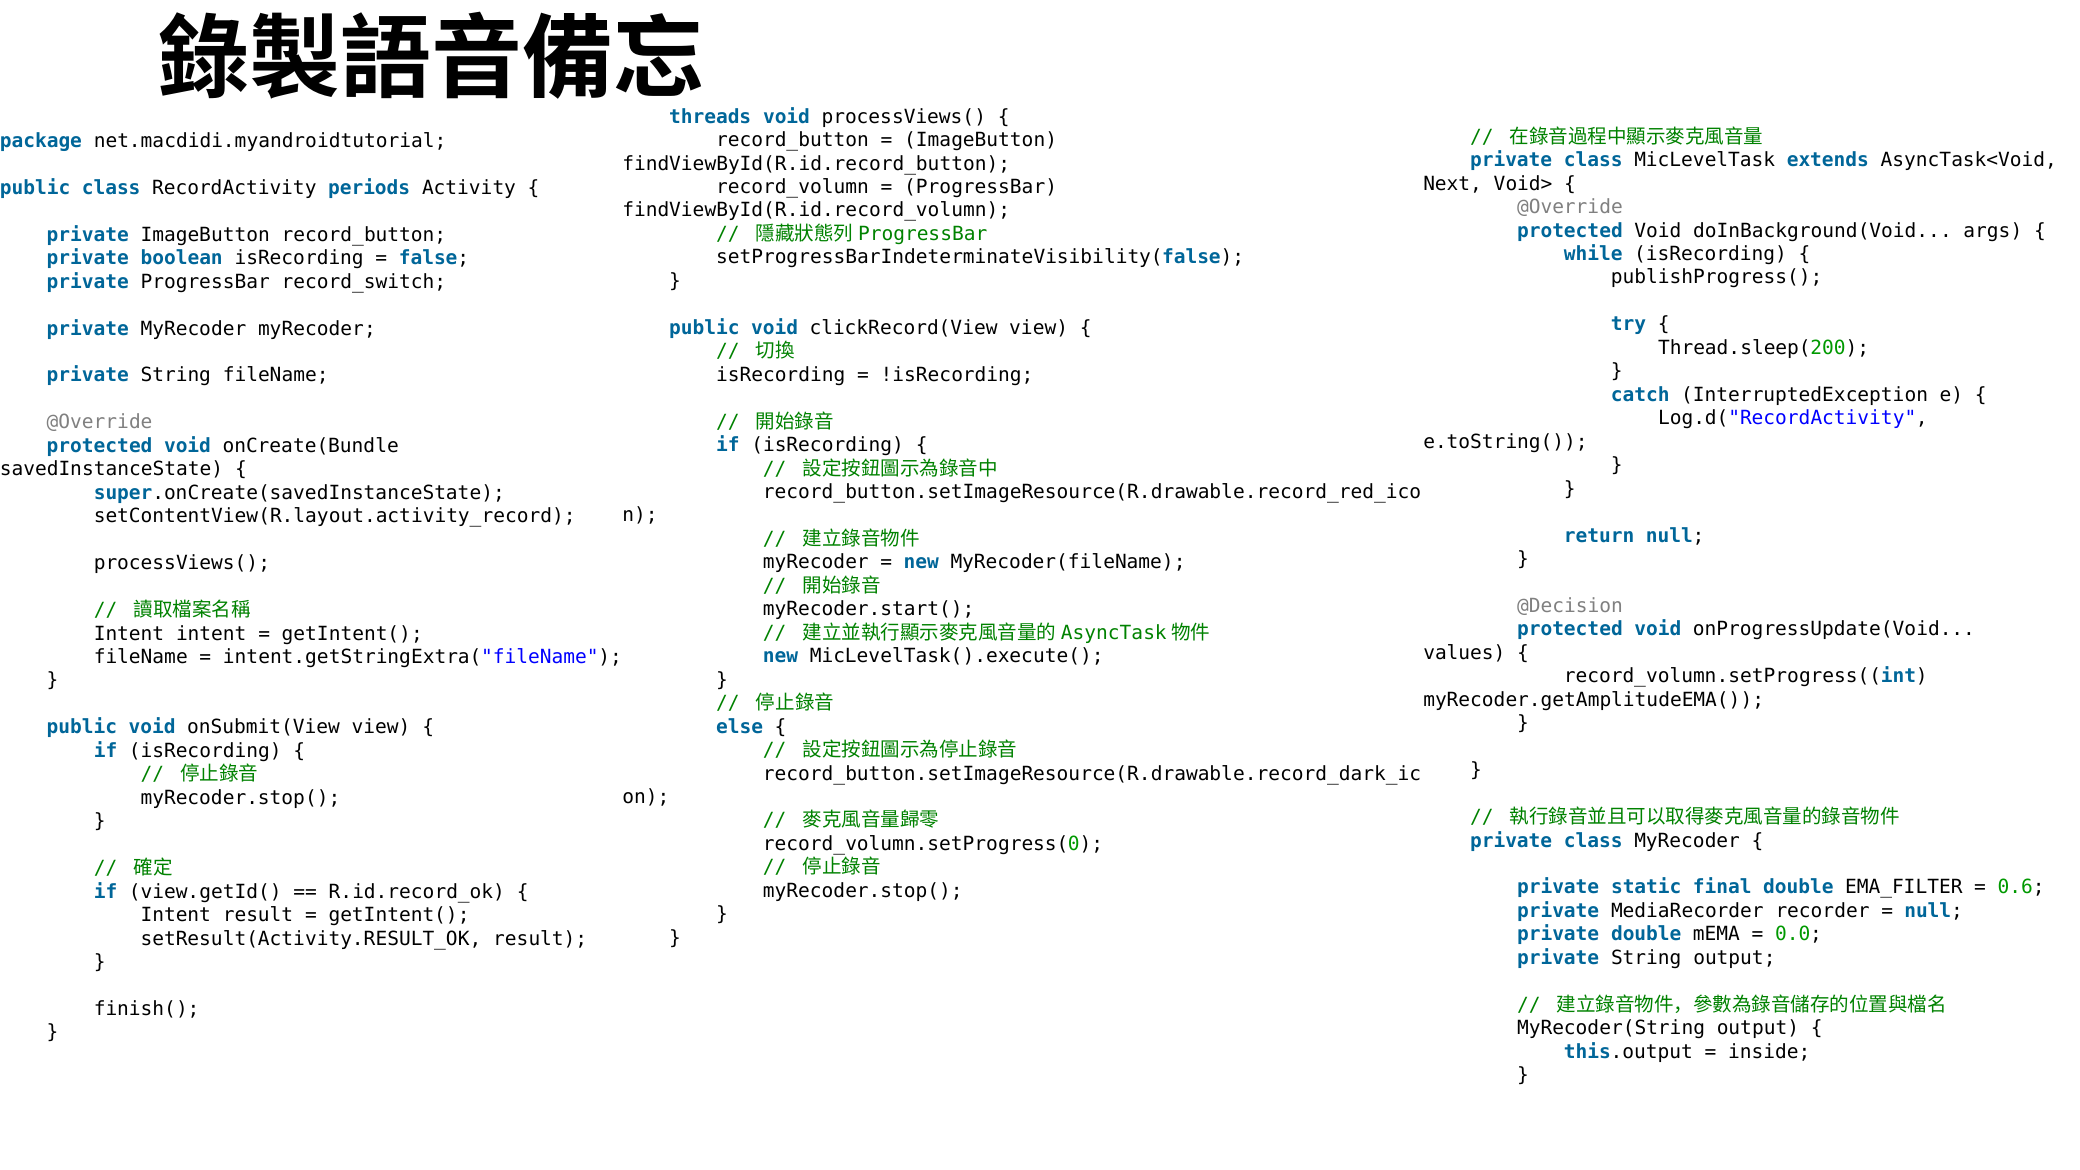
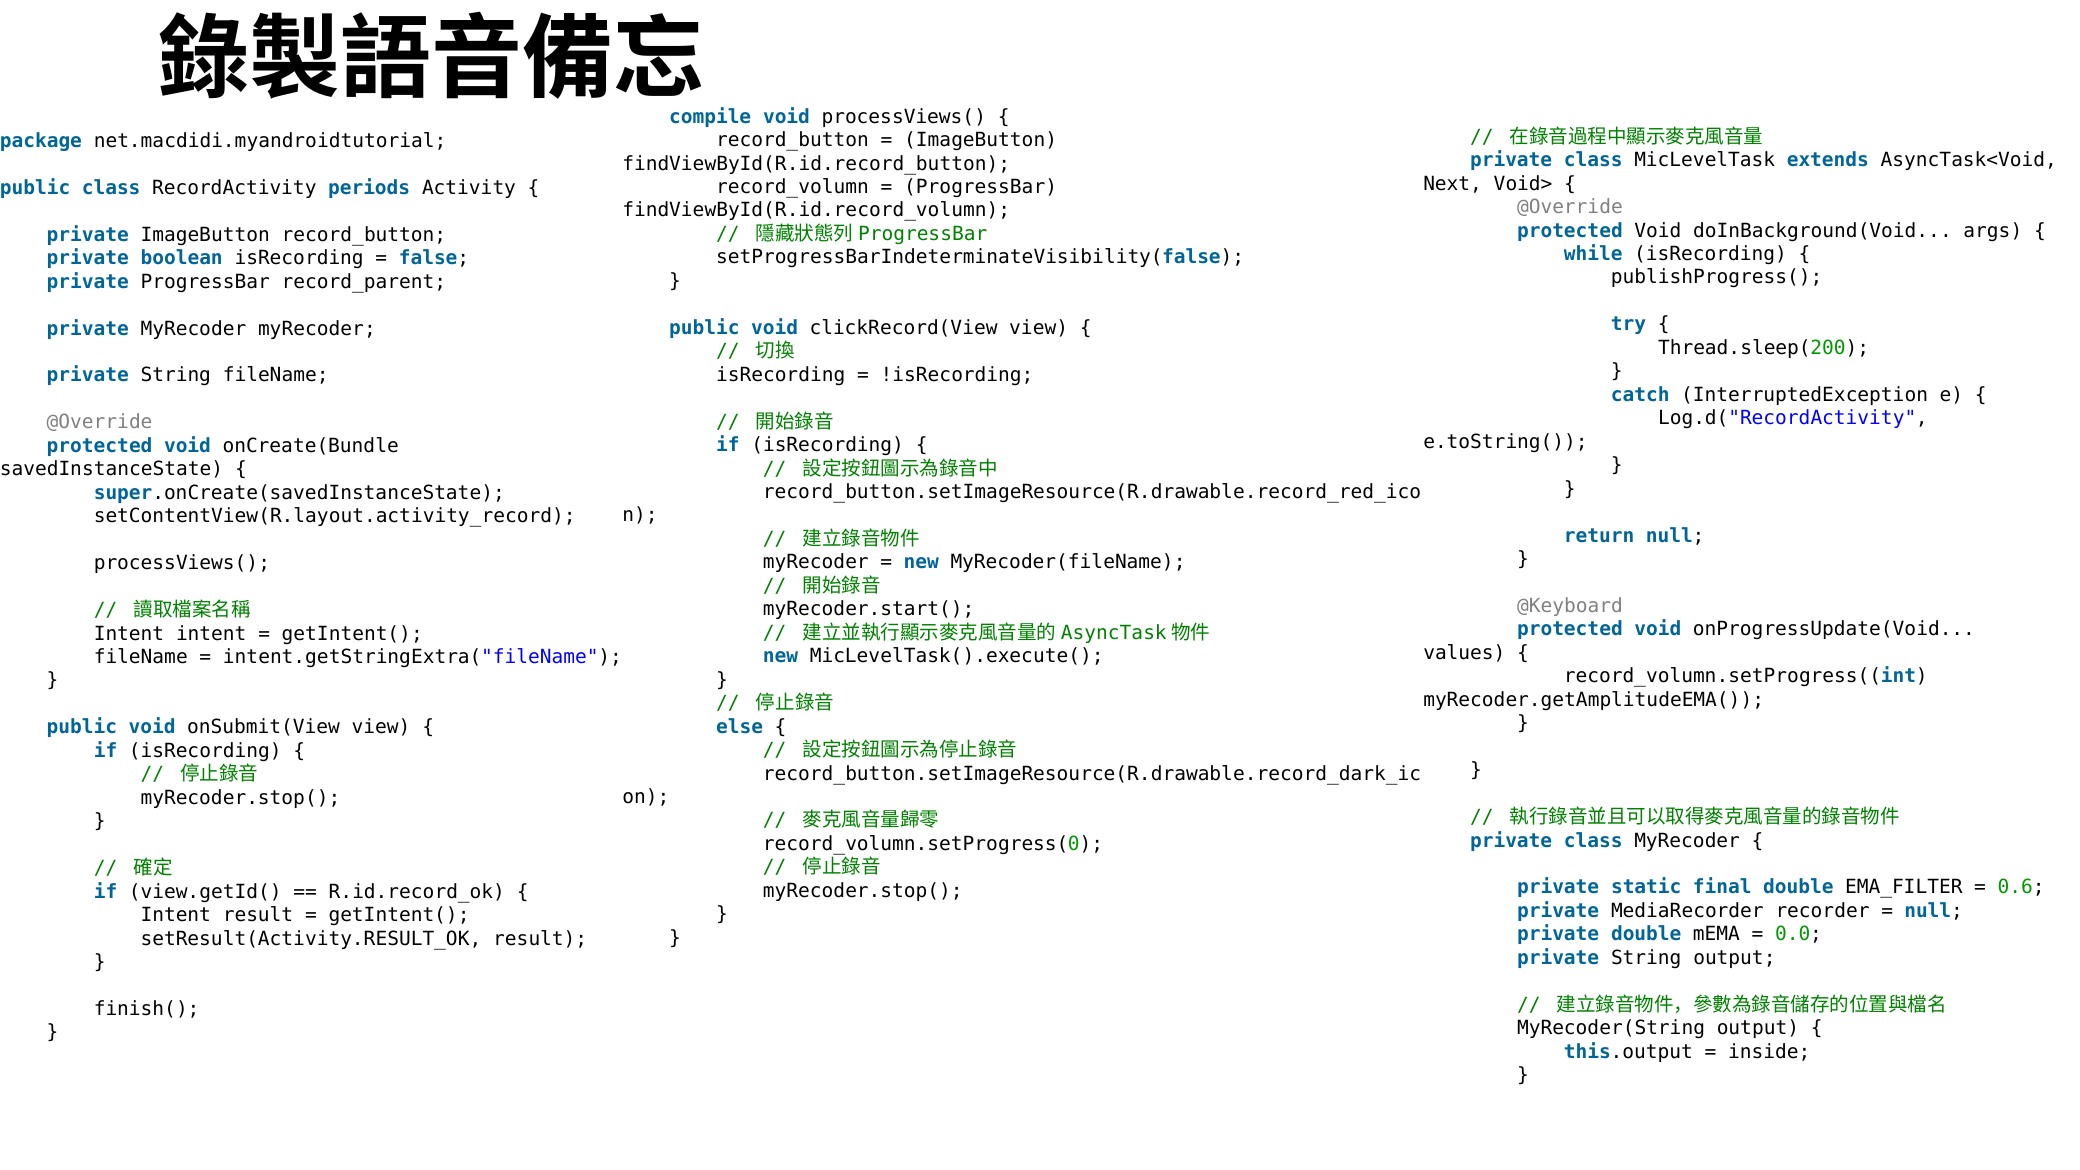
threads: threads -> compile
record_switch: record_switch -> record_parent
@Decision: @Decision -> @Keyboard
